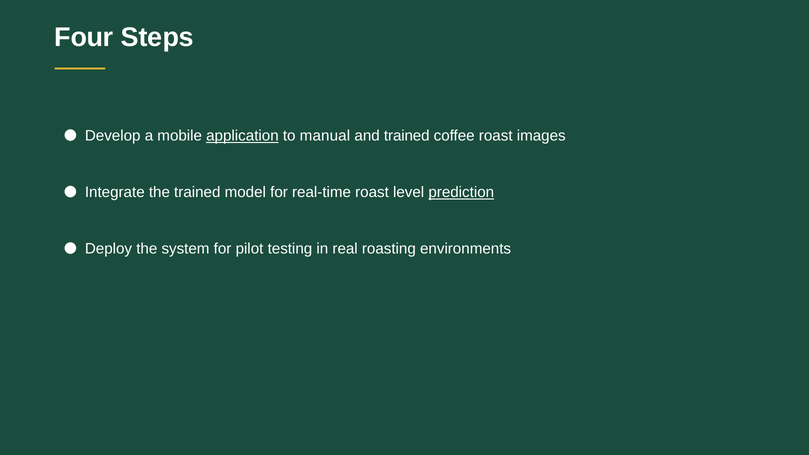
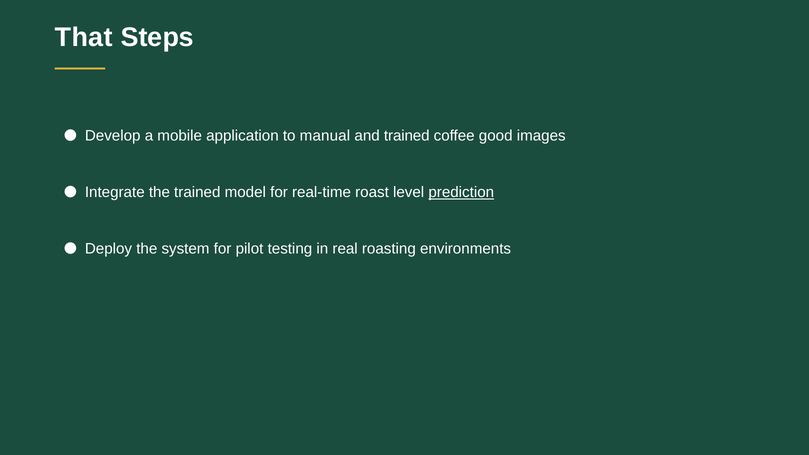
Four: Four -> That
application underline: present -> none
coffee roast: roast -> good
